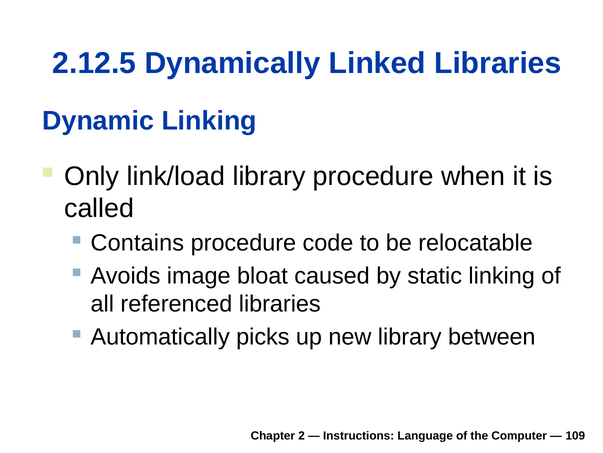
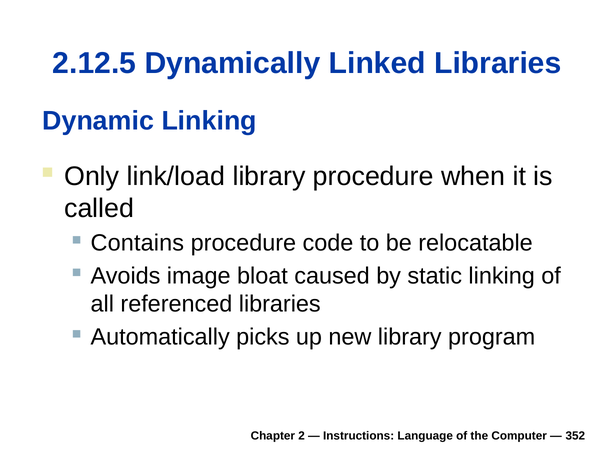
between: between -> program
109: 109 -> 352
